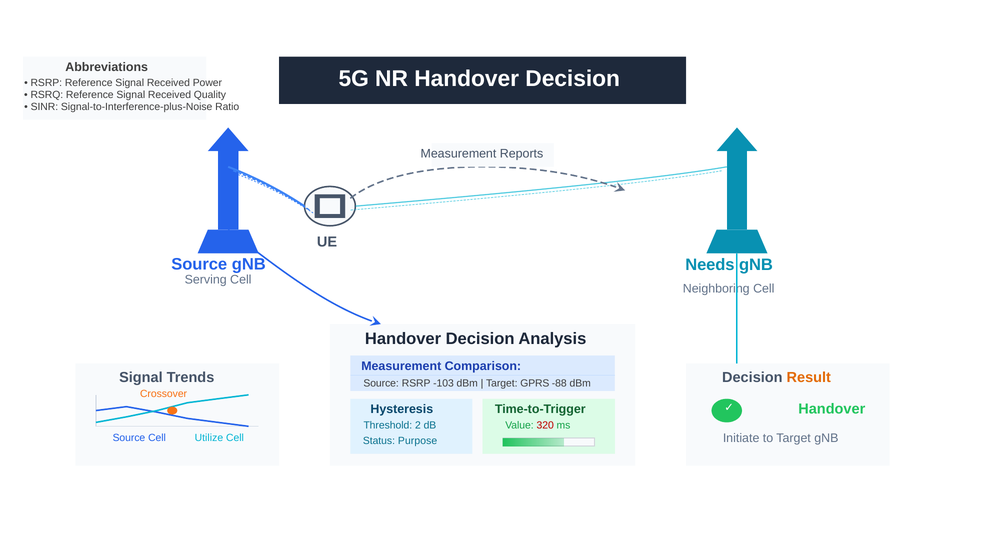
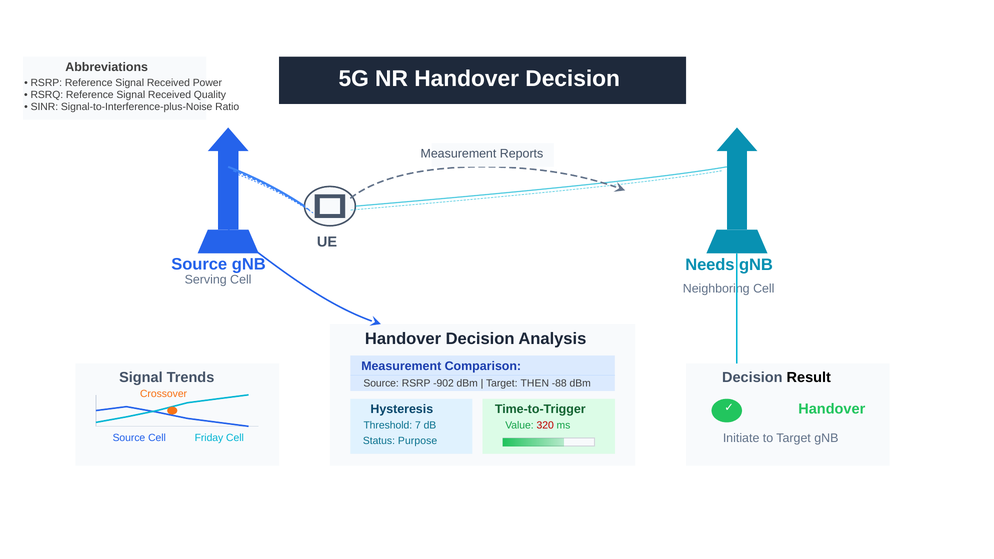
Result colour: orange -> black
-103: -103 -> -902
GPRS: GPRS -> THEN
2: 2 -> 7
Utilize: Utilize -> Friday
